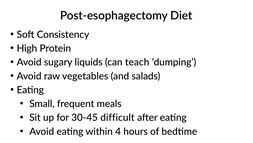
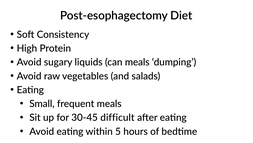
can teach: teach -> meals
4: 4 -> 5
